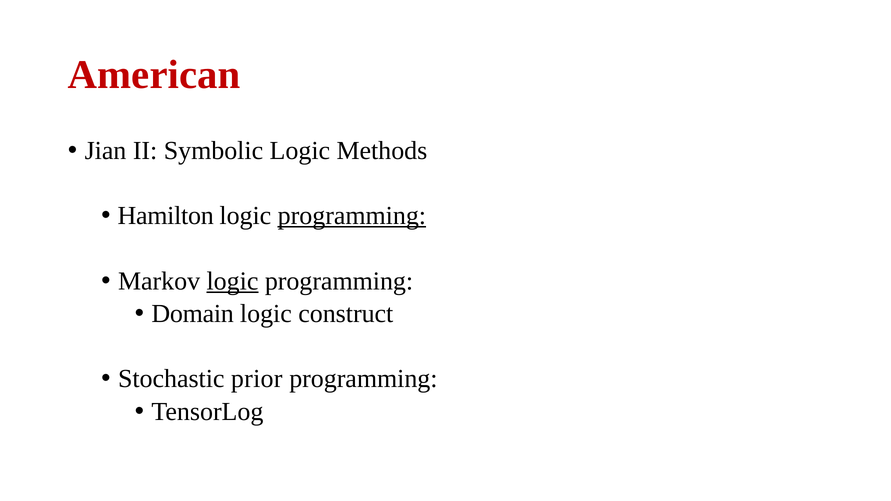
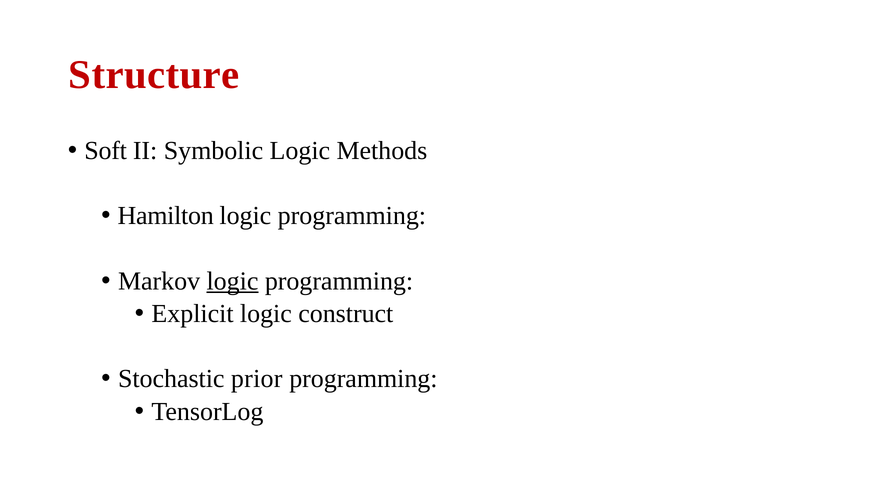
American: American -> Structure
Jian: Jian -> Soft
programming at (352, 216) underline: present -> none
Domain: Domain -> Explicit
